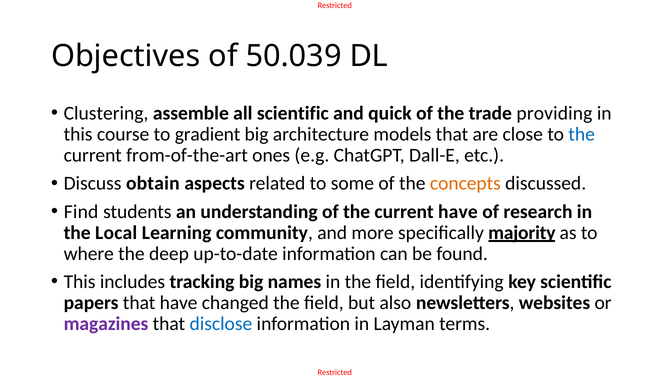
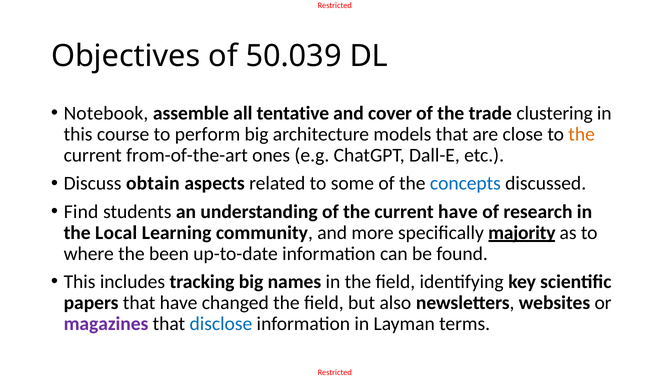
Clustering: Clustering -> Notebook
all scientific: scientific -> tentative
quick: quick -> cover
providing: providing -> clustering
gradient: gradient -> perform
the at (582, 134) colour: blue -> orange
concepts colour: orange -> blue
deep: deep -> been
